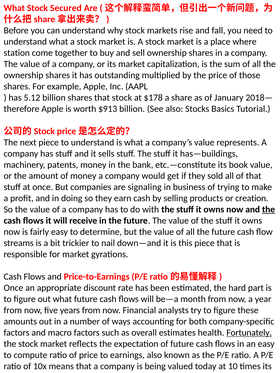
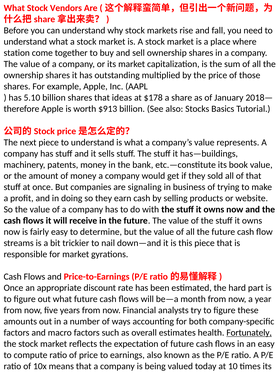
Secured: Secured -> Vendors
5.12: 5.12 -> 5.10
that stock: stock -> ideas
creation: creation -> website
the at (269, 210) underline: present -> none
